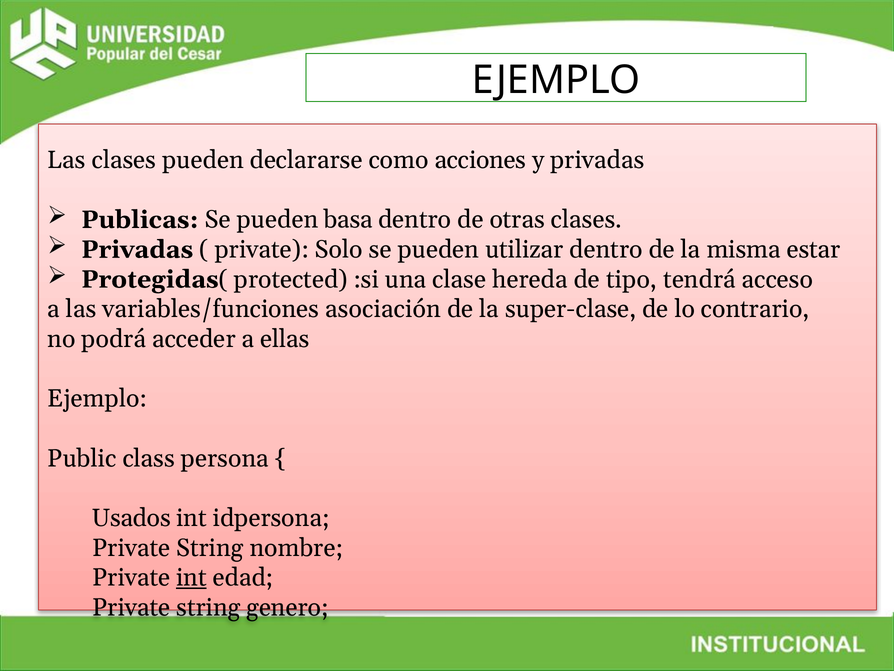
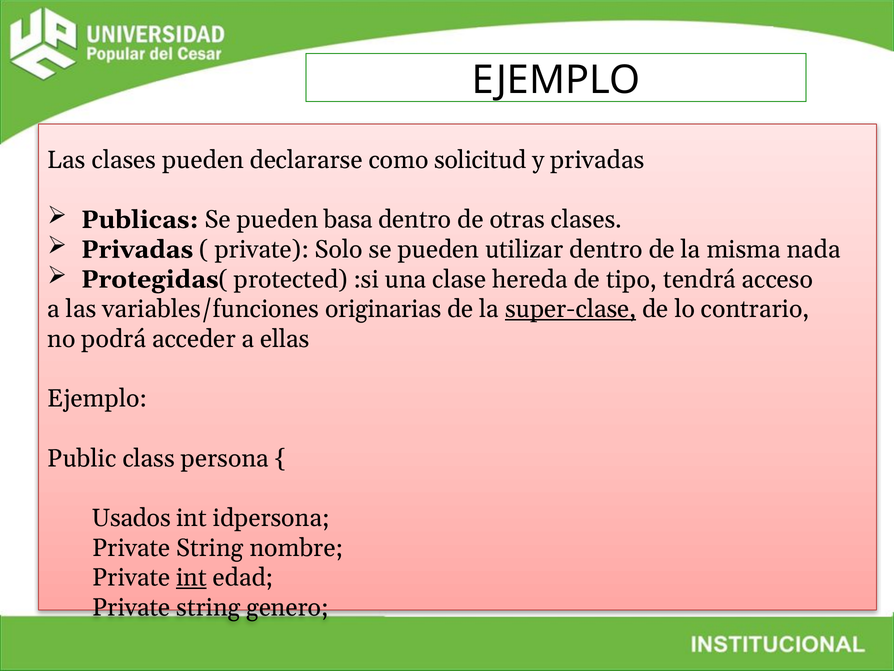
acciones: acciones -> solicitud
estar: estar -> nada
asociación: asociación -> originarias
super-clase underline: none -> present
